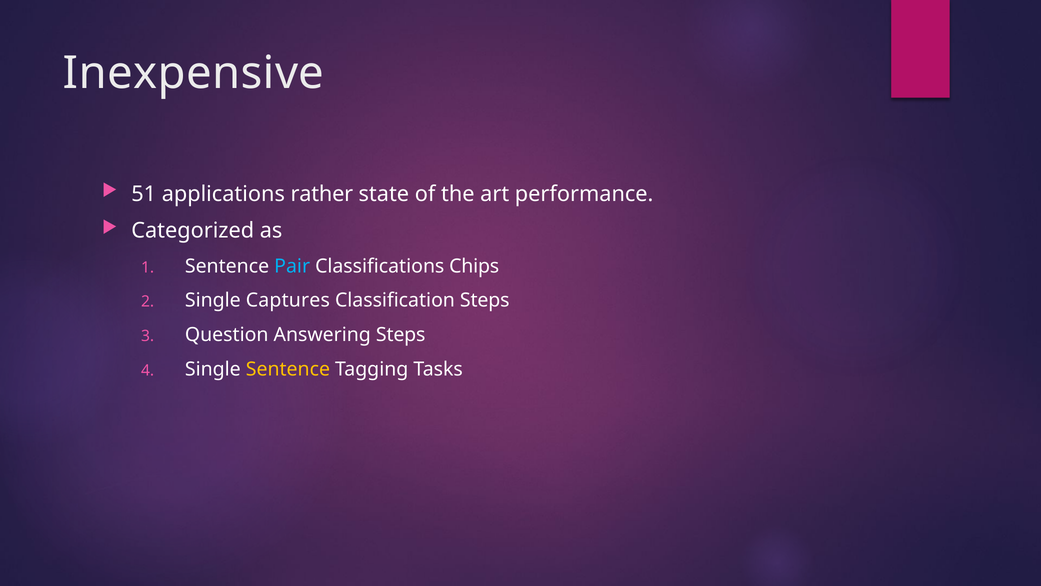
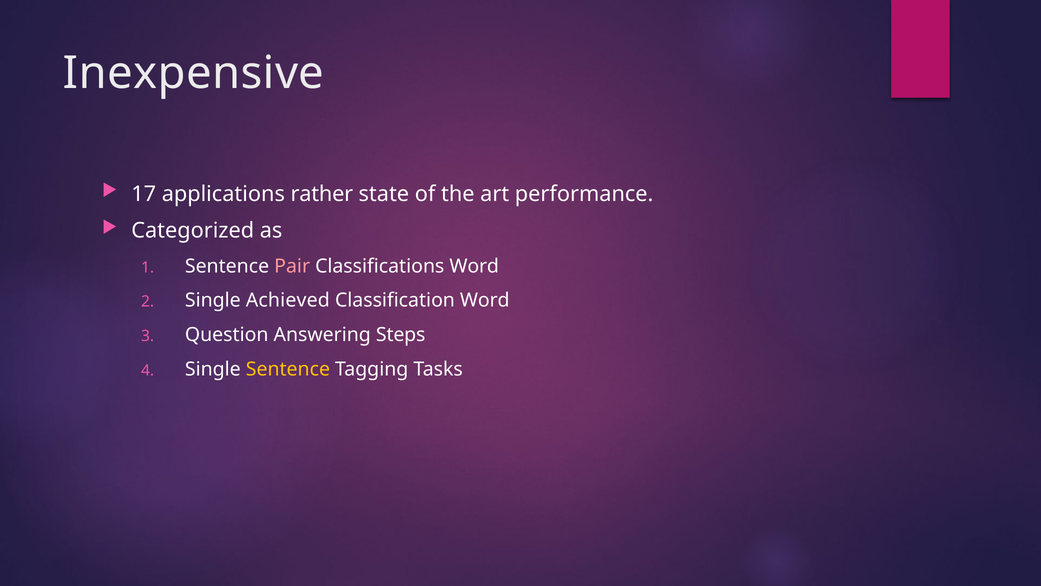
51: 51 -> 17
Pair colour: light blue -> pink
Classifications Chips: Chips -> Word
Captures: Captures -> Achieved
Classification Steps: Steps -> Word
